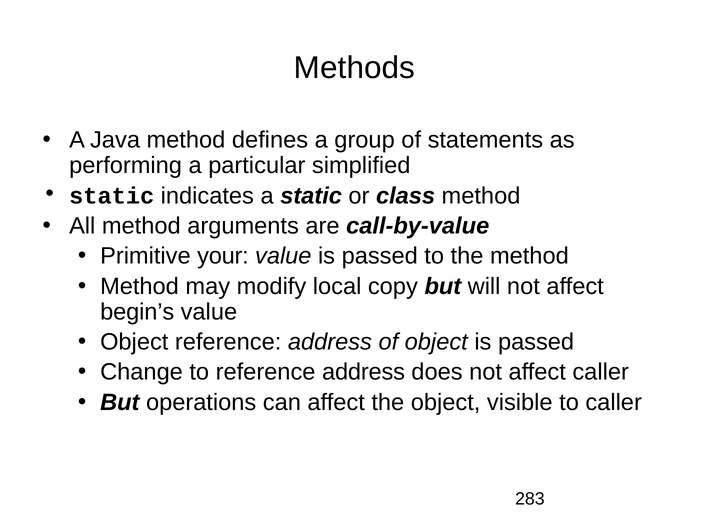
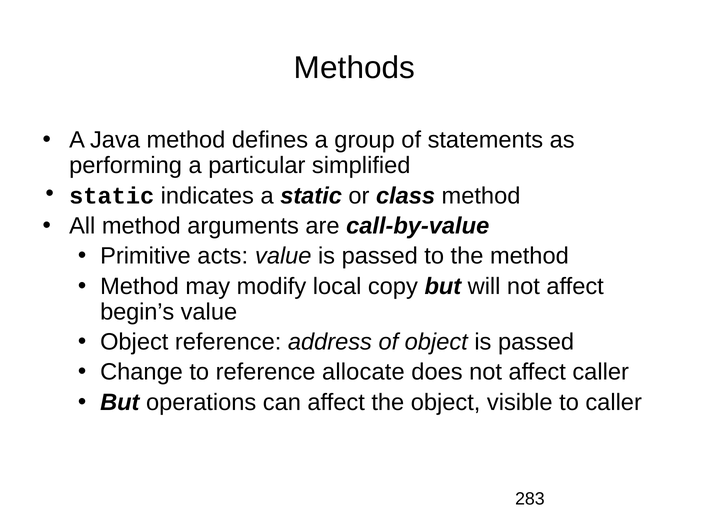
your: your -> acts
to reference address: address -> allocate
